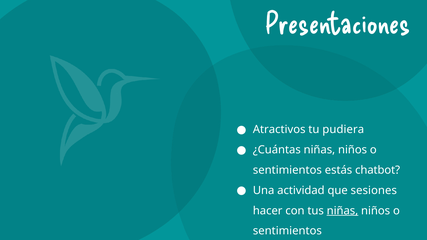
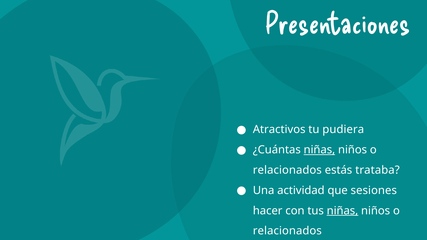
niñas at (319, 150) underline: none -> present
sentimientos at (287, 170): sentimientos -> relacionados
chatbot: chatbot -> trataba
sentimientos at (287, 231): sentimientos -> relacionados
